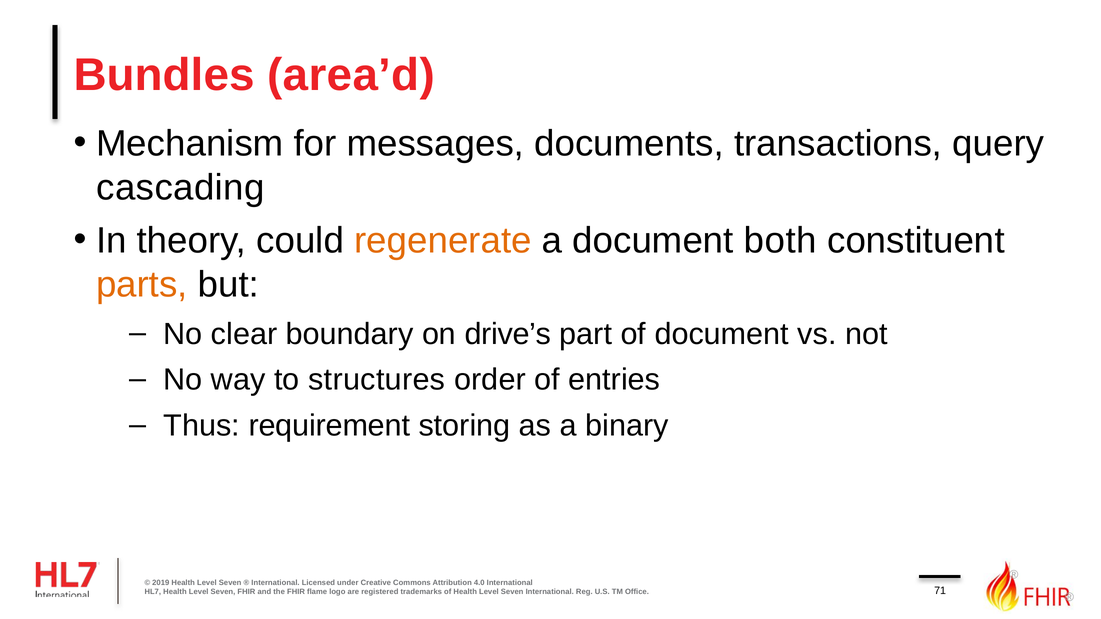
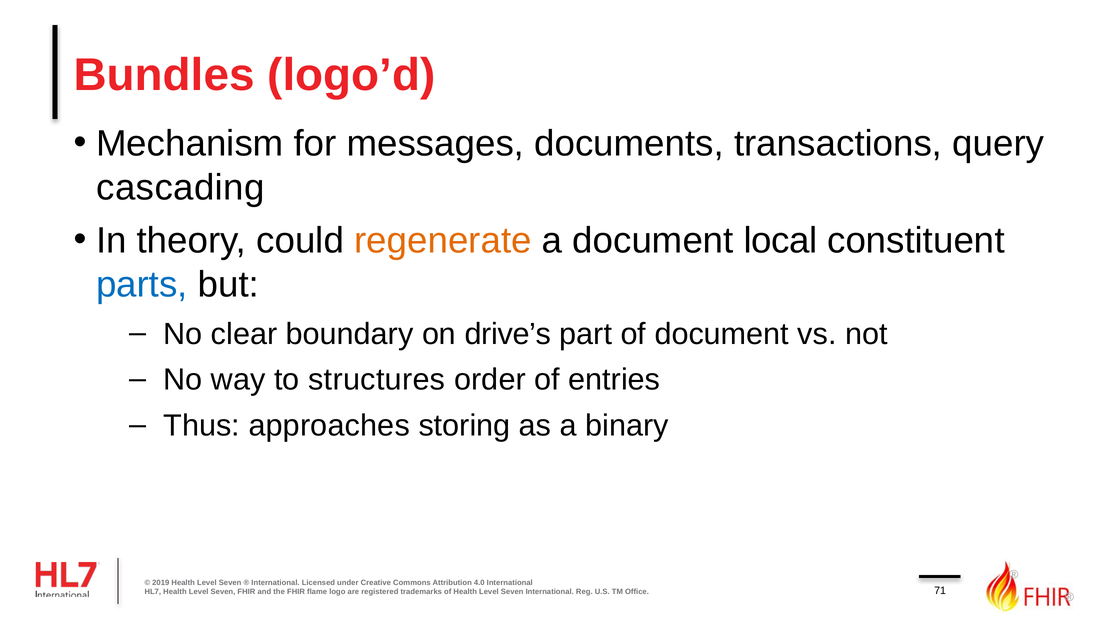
area’d: area’d -> logo’d
both: both -> local
parts colour: orange -> blue
requirement: requirement -> approaches
